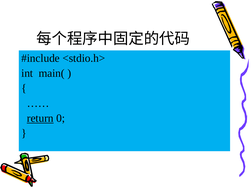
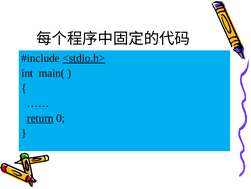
<stdio.h> underline: none -> present
